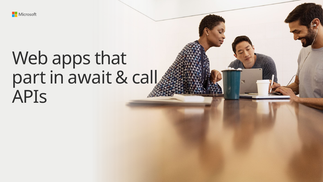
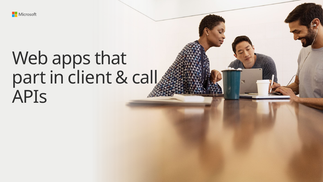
await: await -> client
